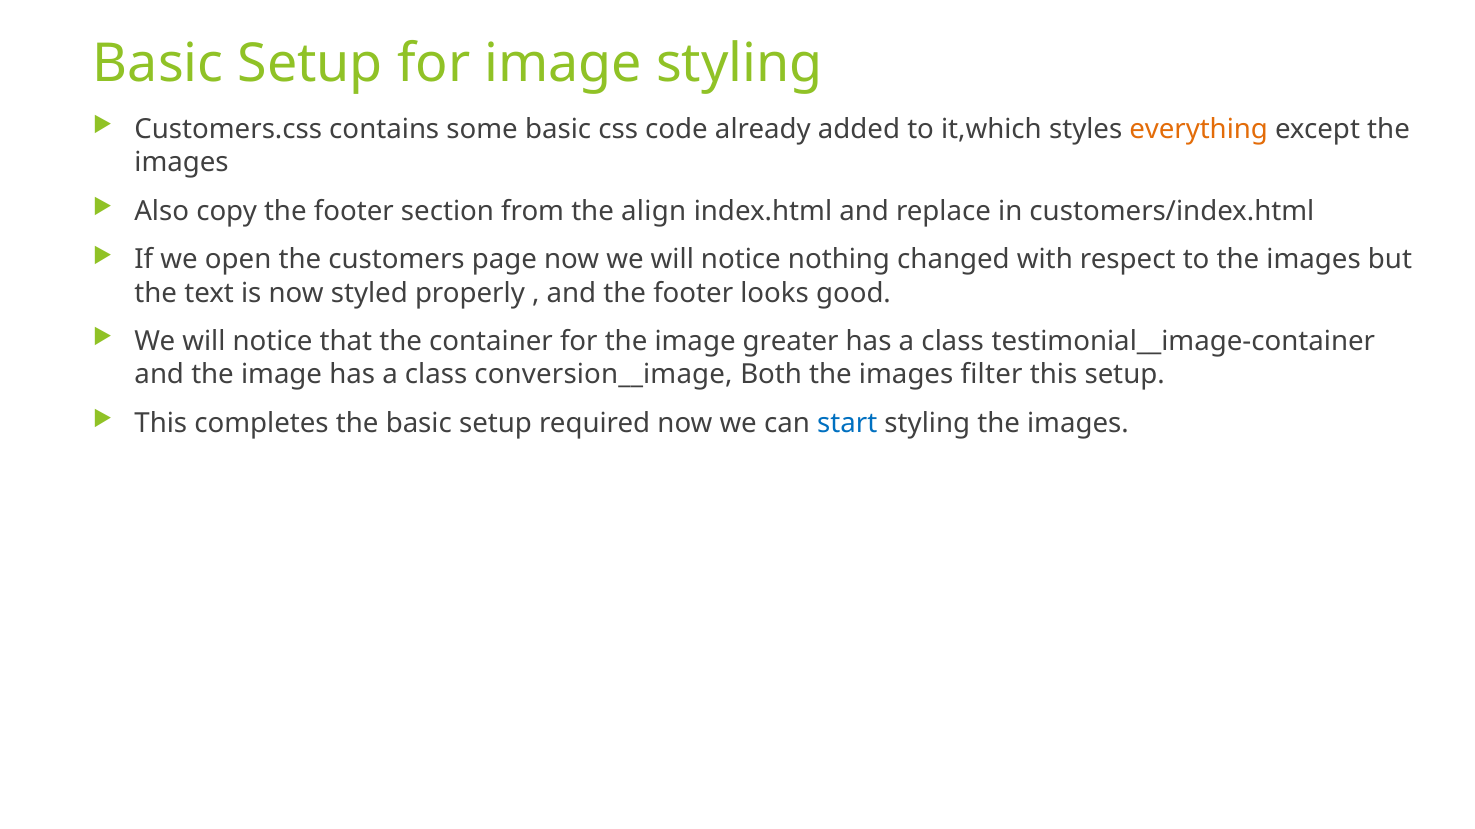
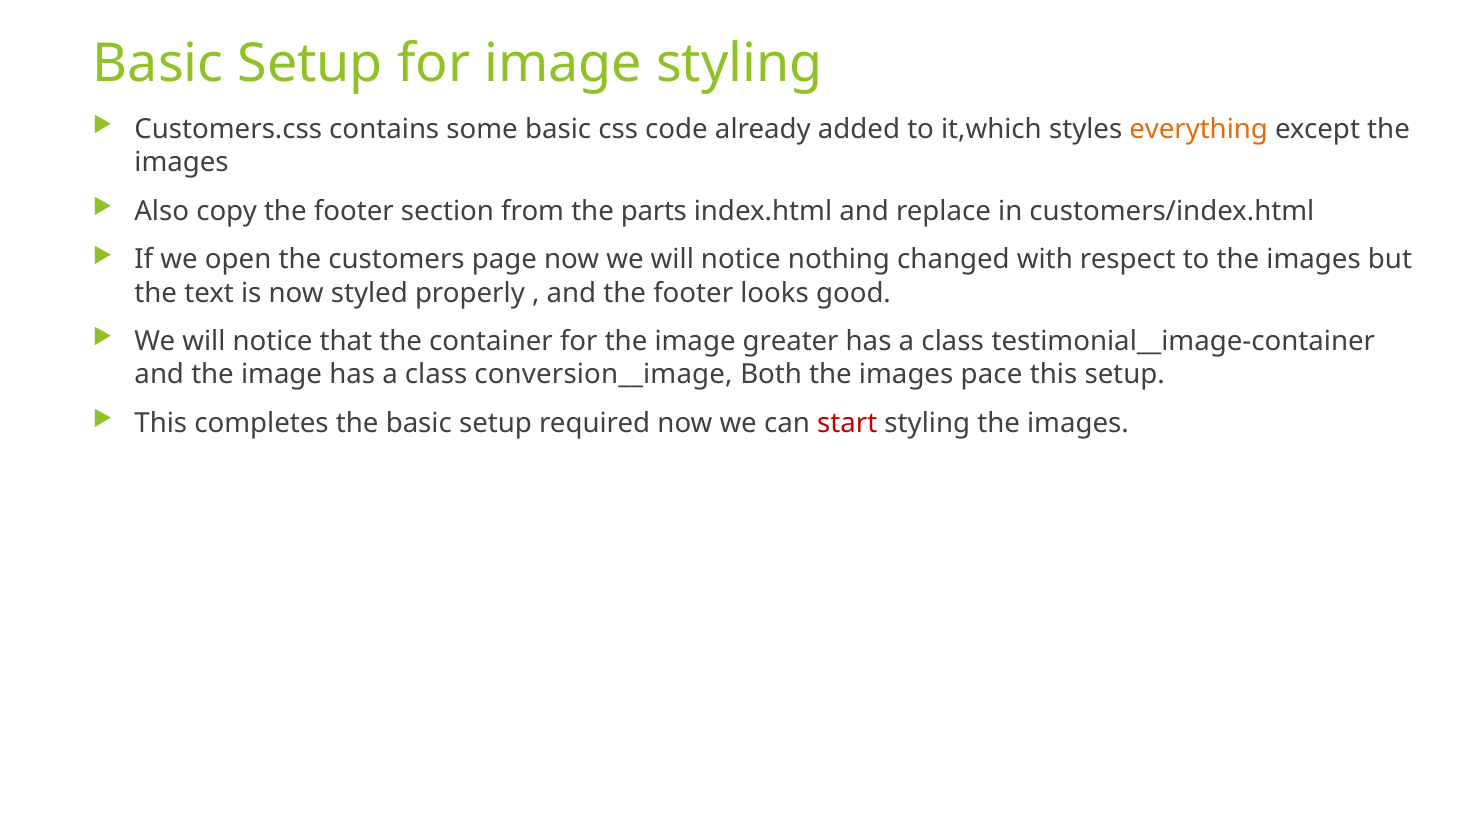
align: align -> parts
filter: filter -> pace
start colour: blue -> red
